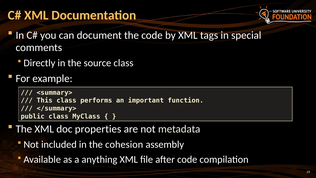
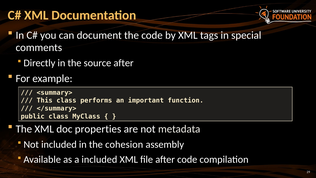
source class: class -> after
a anything: anything -> included
